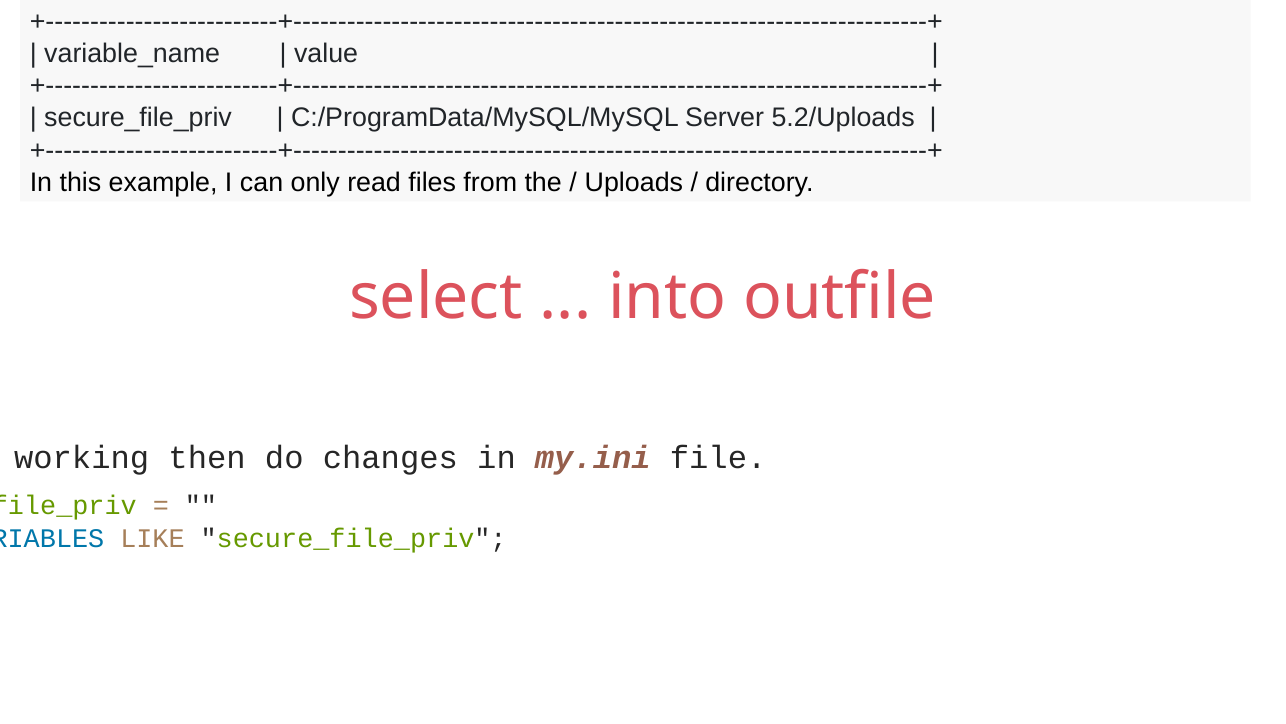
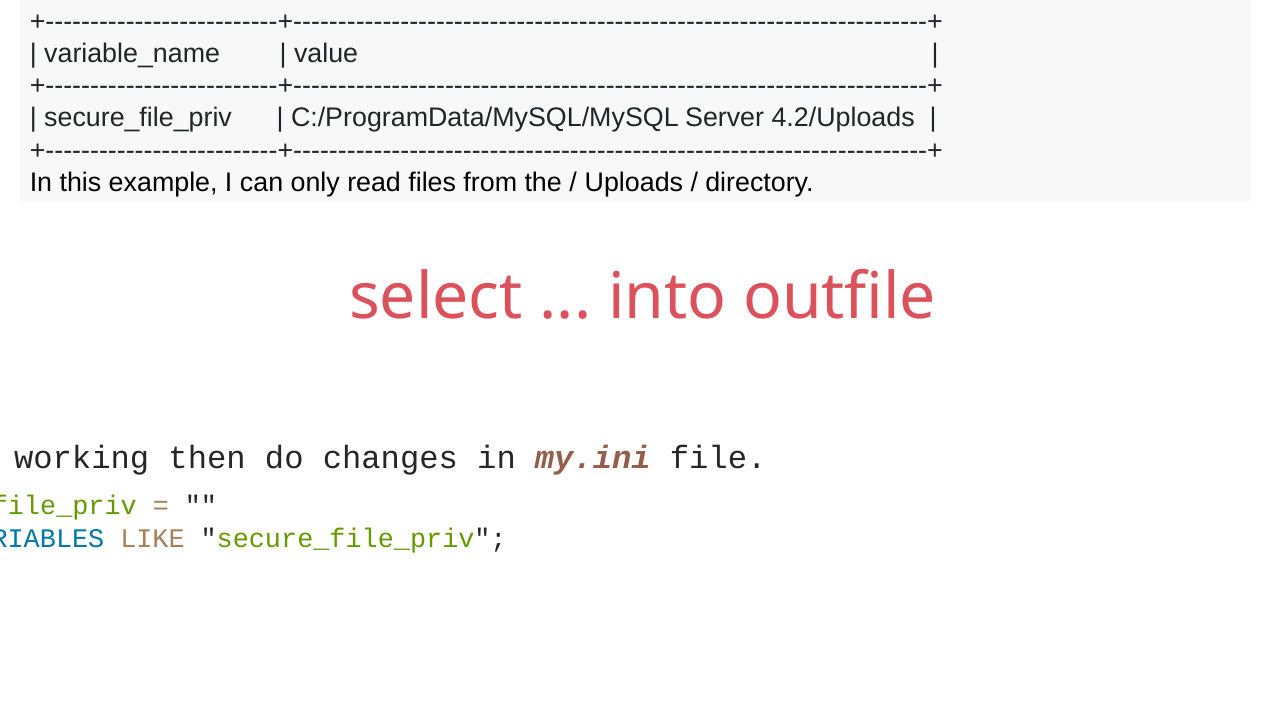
5.2/Uploads: 5.2/Uploads -> 4.2/Uploads
